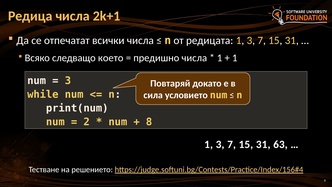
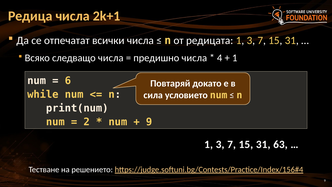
следващо което: което -> числа
1 at (220, 58): 1 -> 4
3 at (68, 81): 3 -> 6
8 at (149, 122): 8 -> 9
